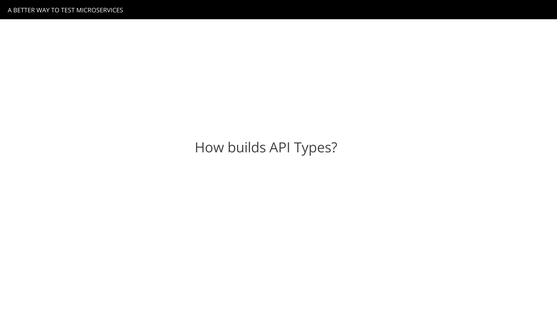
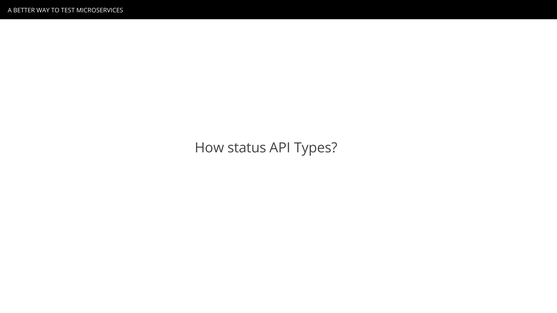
builds: builds -> status
